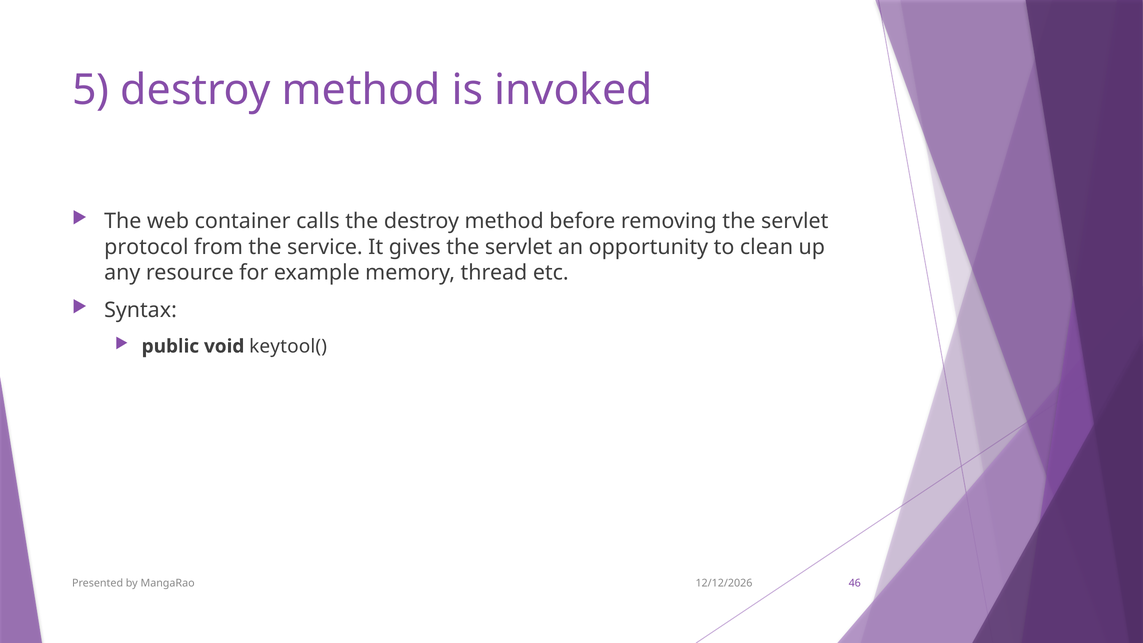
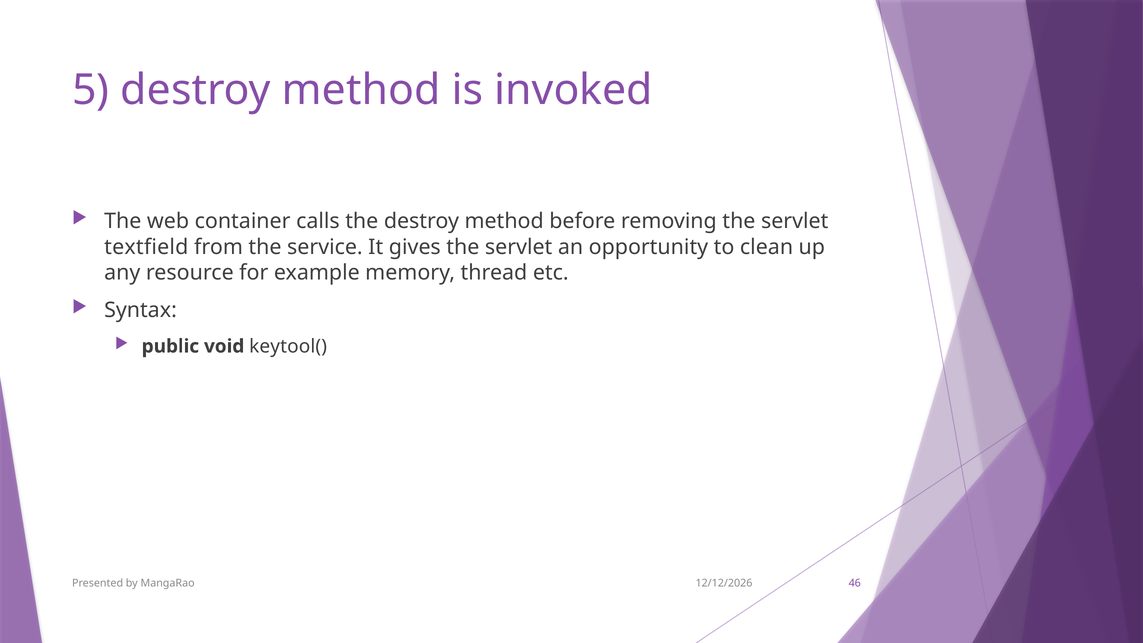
protocol: protocol -> textfield
